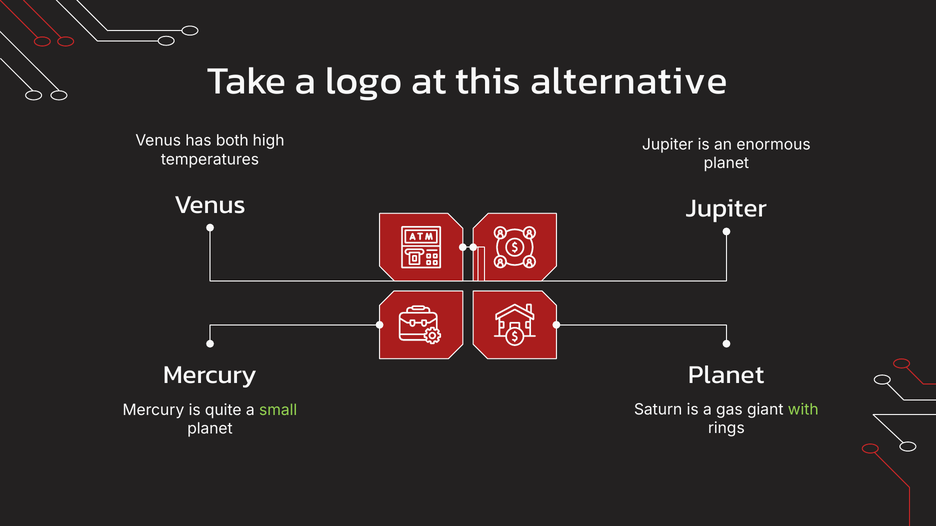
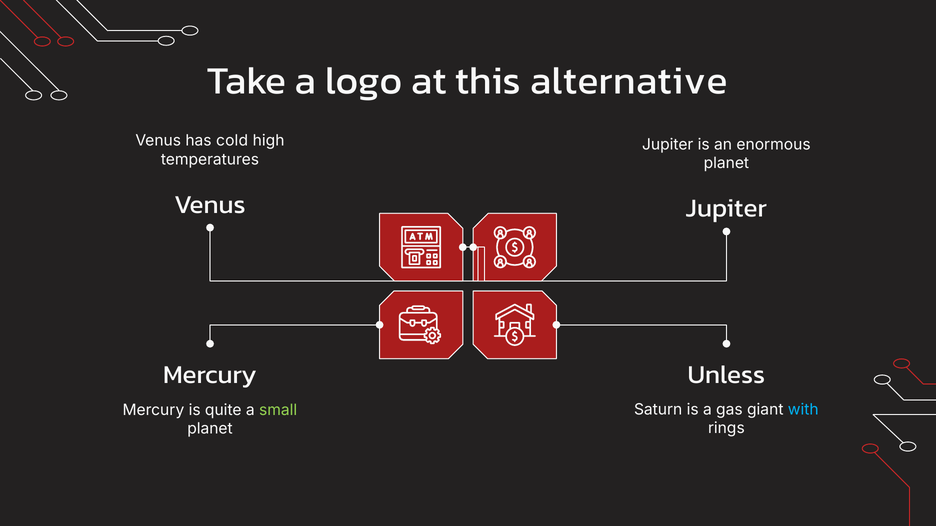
both: both -> cold
Planet at (726, 375): Planet -> Unless
with colour: light green -> light blue
